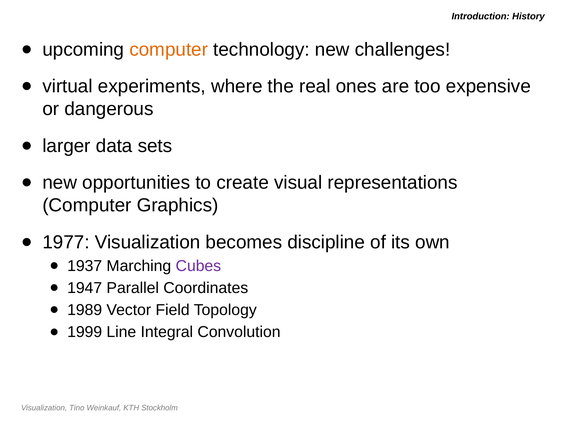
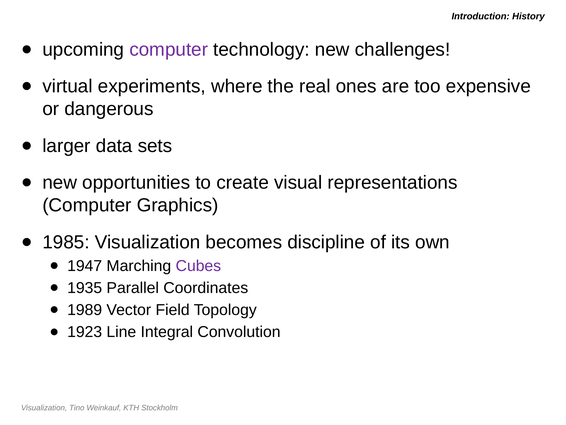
computer at (169, 49) colour: orange -> purple
1977: 1977 -> 1985
1937: 1937 -> 1947
1947: 1947 -> 1935
1999: 1999 -> 1923
